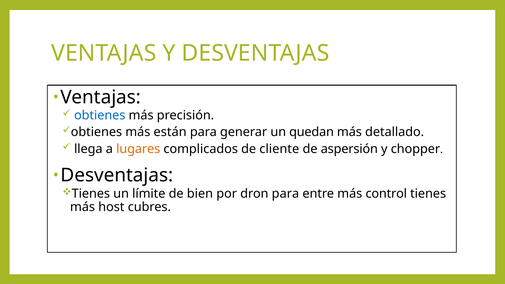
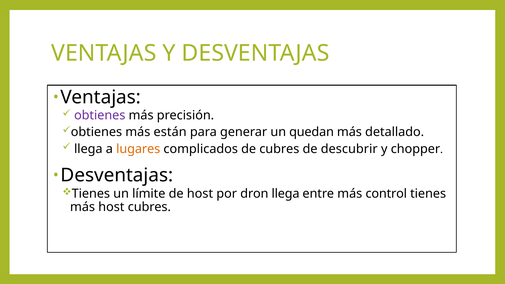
obtienes at (100, 115) colour: blue -> purple
de cliente: cliente -> cubres
aspersión: aspersión -> descubrir
de bien: bien -> host
dron para: para -> llega
